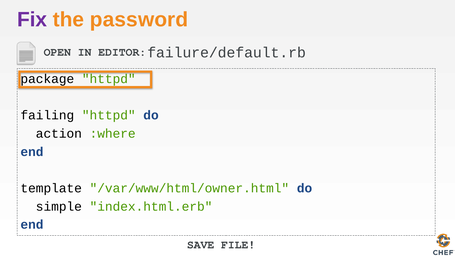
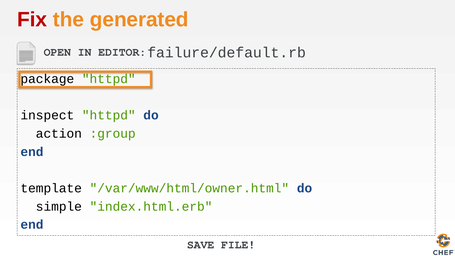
Fix colour: purple -> red
password: password -> generated
failing: failing -> inspect
:where: :where -> :group
